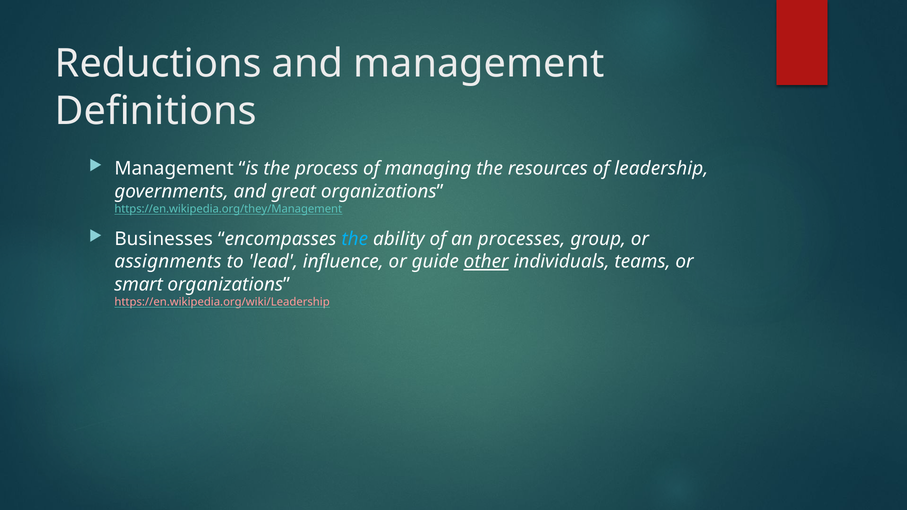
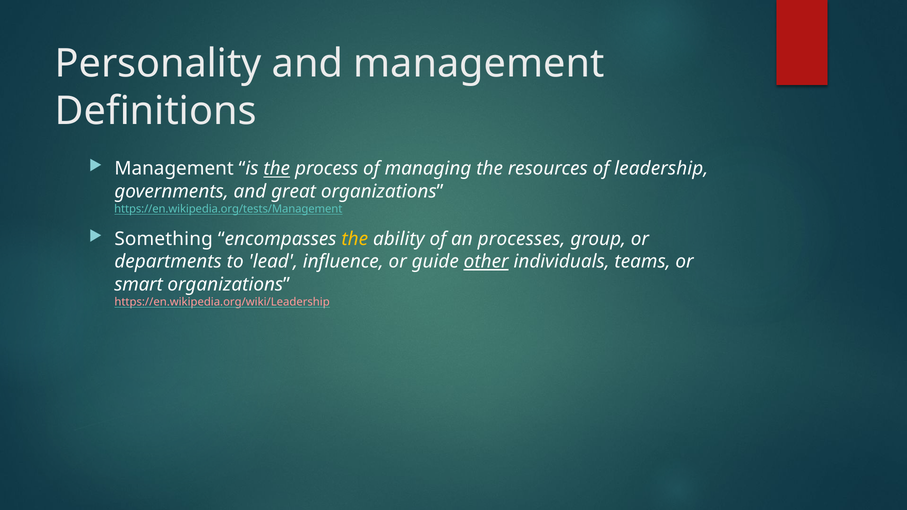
Reductions: Reductions -> Personality
the at (277, 169) underline: none -> present
https://en.wikipedia.org/they/Management: https://en.wikipedia.org/they/Management -> https://en.wikipedia.org/tests/Management
Businesses: Businesses -> Something
the at (355, 239) colour: light blue -> yellow
assignments: assignments -> departments
